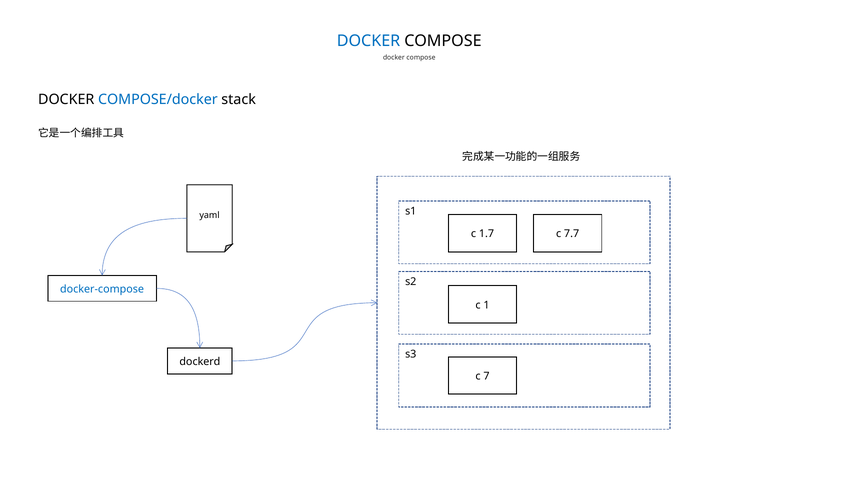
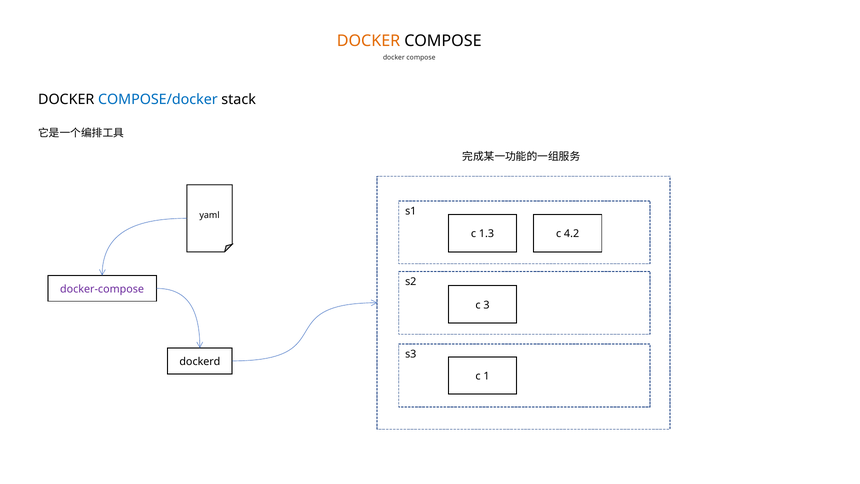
DOCKER at (369, 41) colour: blue -> orange
1.7: 1.7 -> 1.3
7.7: 7.7 -> 4.2
docker-compose colour: blue -> purple
1: 1 -> 3
7: 7 -> 1
